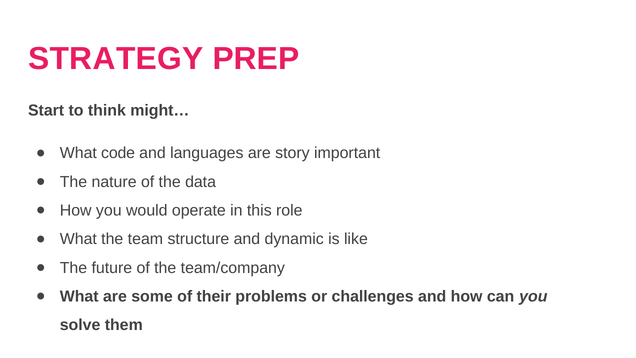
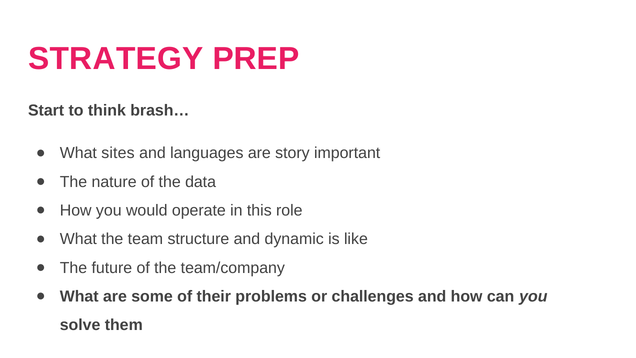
might…: might… -> brash…
code: code -> sites
